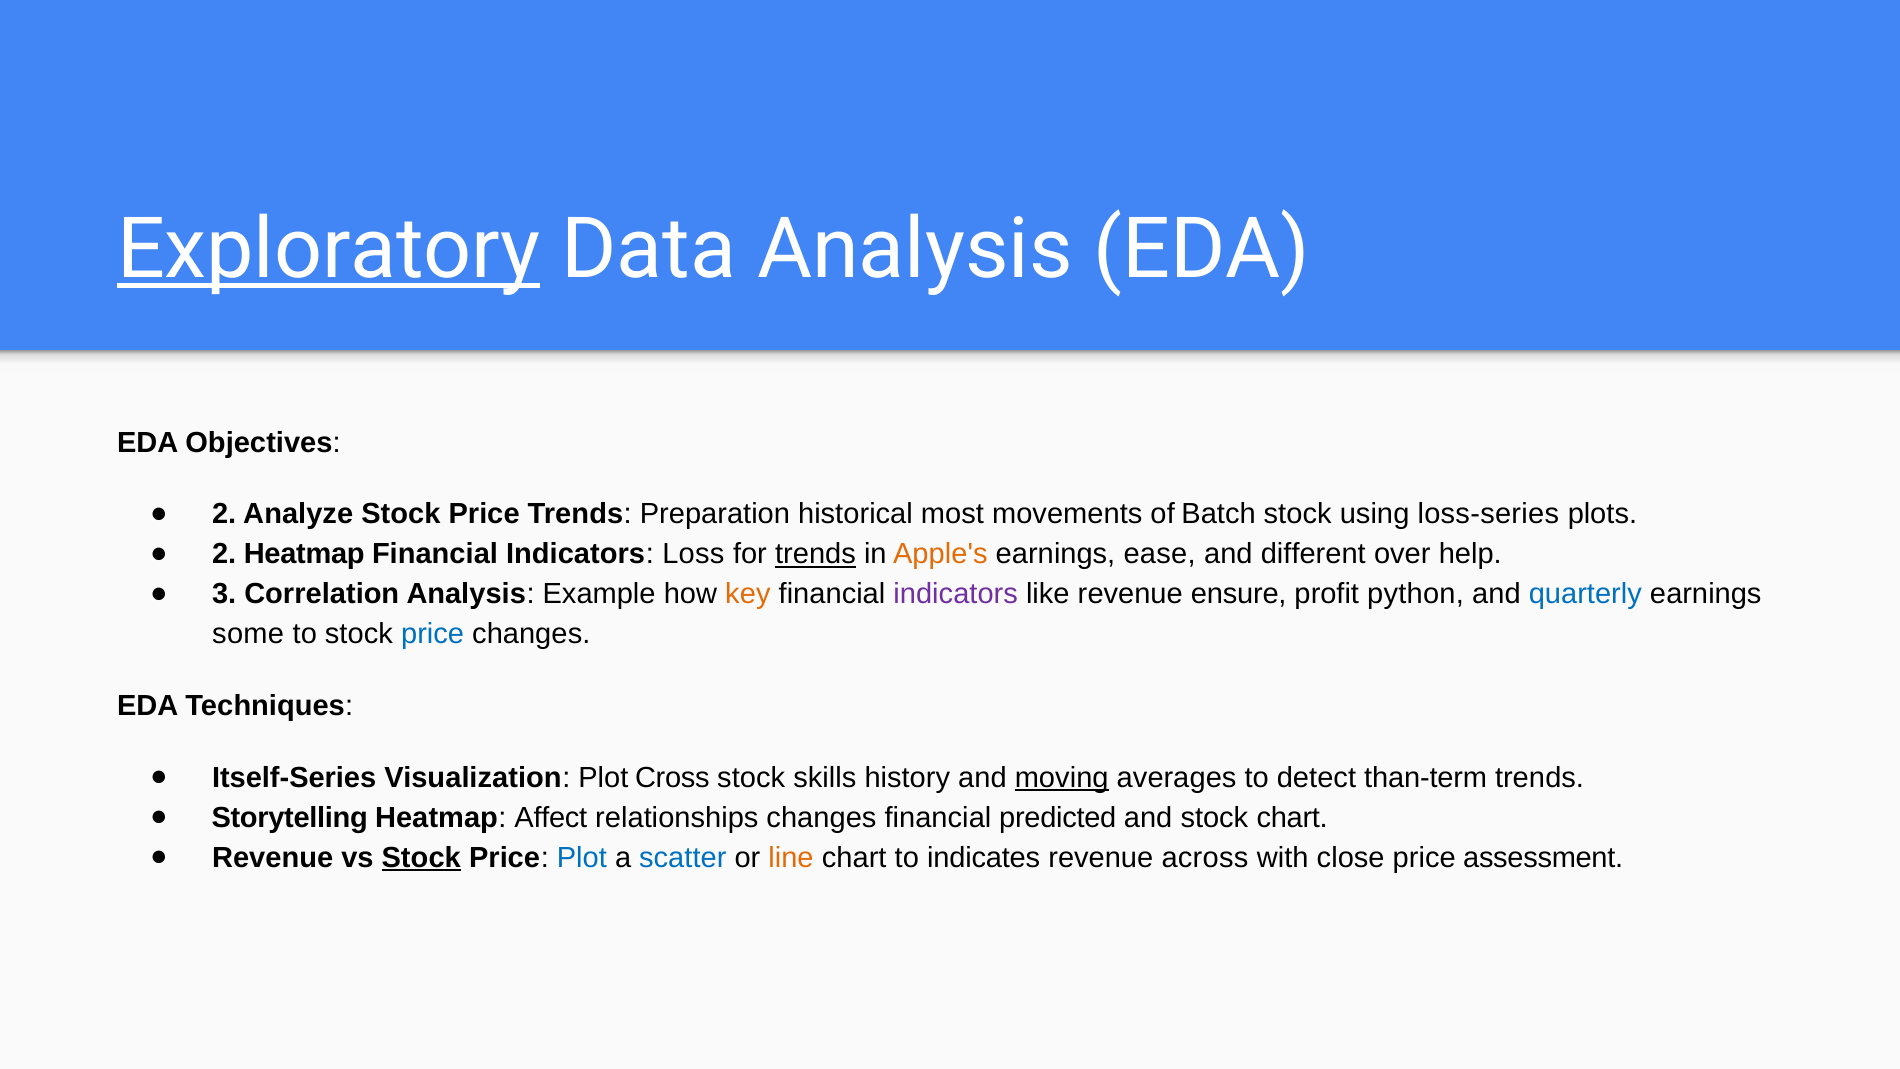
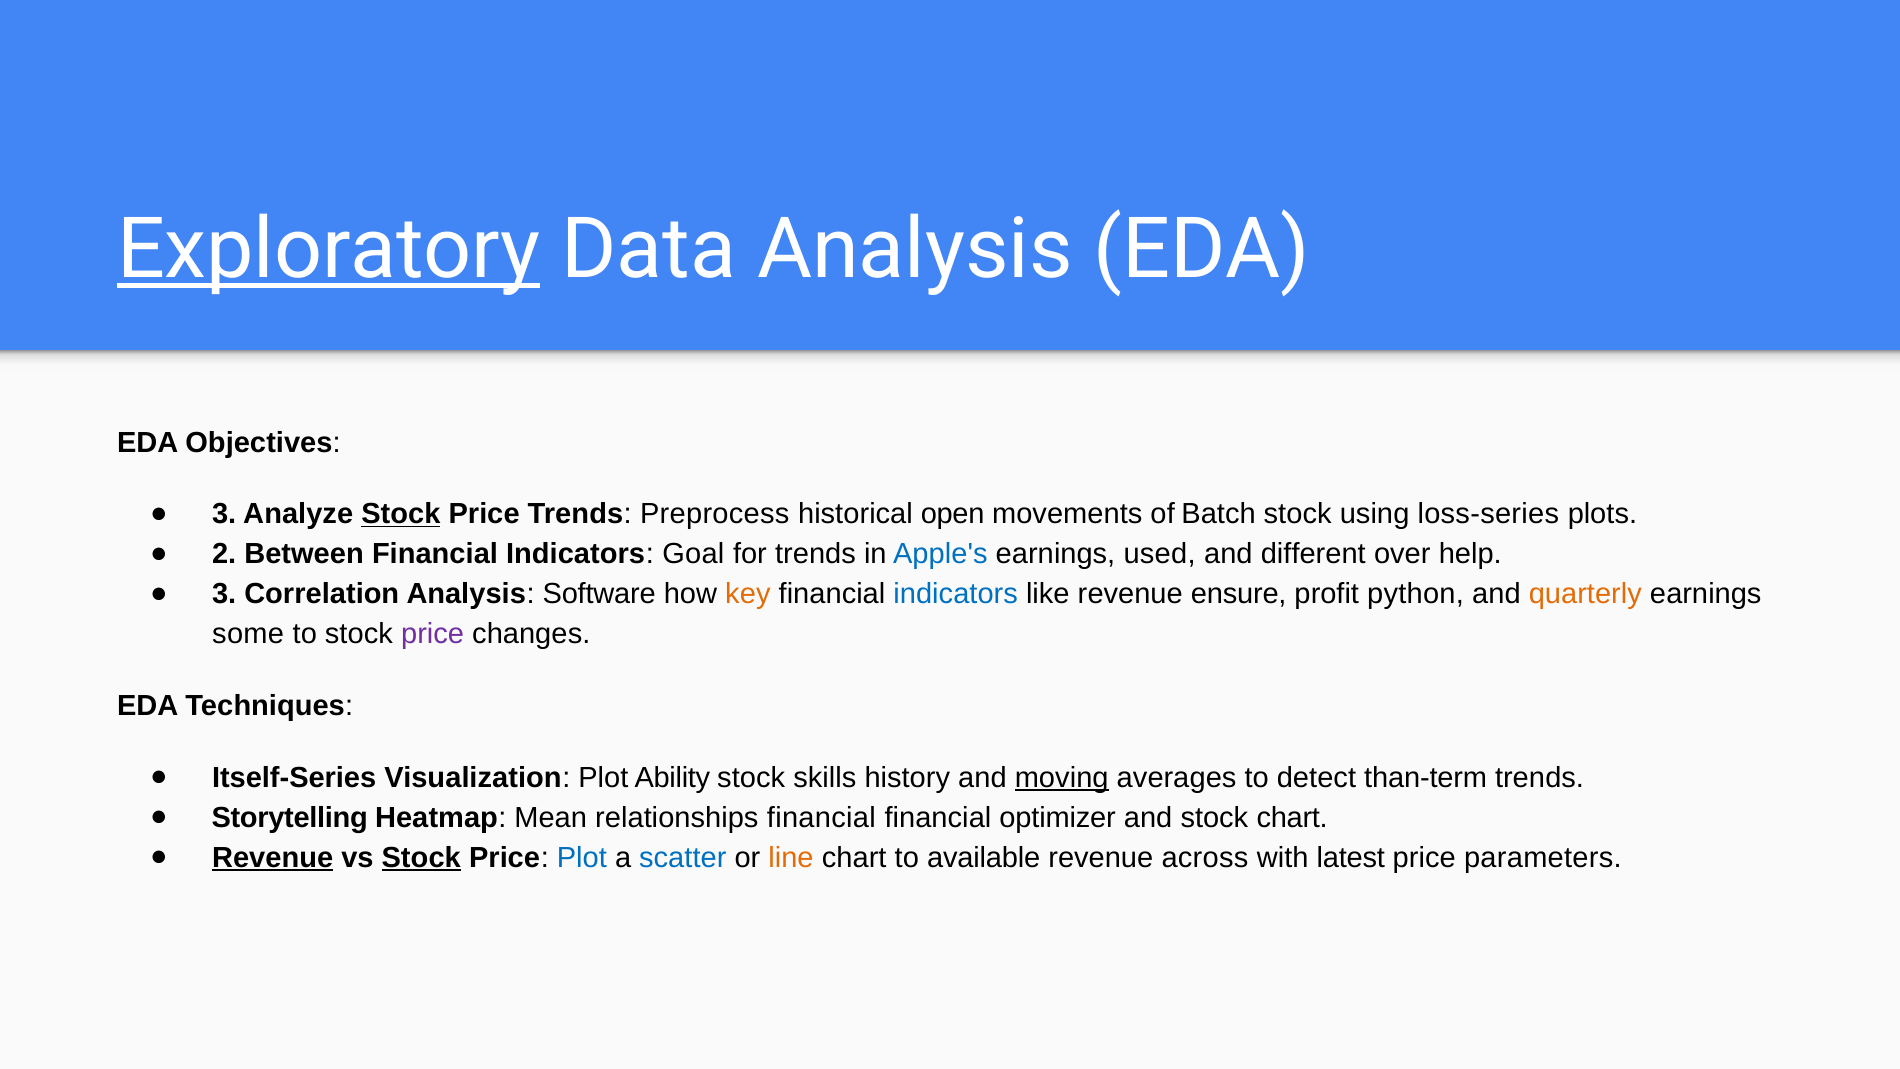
2 at (224, 514): 2 -> 3
Stock at (401, 514) underline: none -> present
Preparation: Preparation -> Preprocess
most: most -> open
2 Heatmap: Heatmap -> Between
Loss: Loss -> Goal
trends at (815, 554) underline: present -> none
Apple's colour: orange -> blue
ease: ease -> used
Example: Example -> Software
indicators at (956, 594) colour: purple -> blue
quarterly colour: blue -> orange
price at (433, 634) colour: blue -> purple
Cross: Cross -> Ability
Affect: Affect -> Mean
relationships changes: changes -> financial
predicted: predicted -> optimizer
Revenue at (273, 857) underline: none -> present
indicates: indicates -> available
close: close -> latest
assessment: assessment -> parameters
